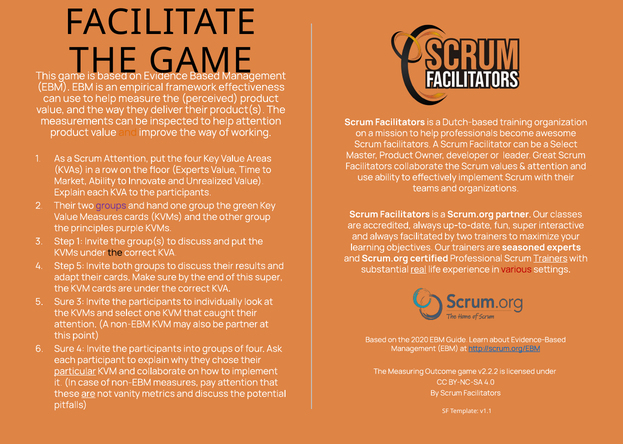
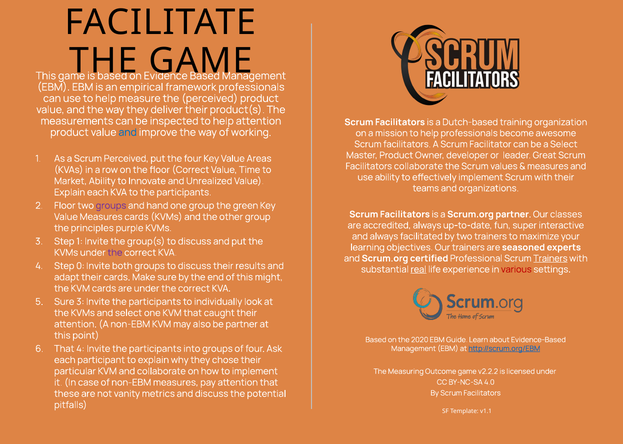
effectiveness at (252, 87): effectiveness -> professionals
and at (128, 132) colour: orange -> blue
Scrum Attention: Attention -> Perceived
attention at (548, 166): attention -> measures
floor Experts: Experts -> Correct
2 Their: Their -> Floor
the at (115, 253) colour: black -> purple
Step 5: 5 -> 0
this super: super -> might
Sure at (64, 349): Sure -> That
particular underline: present -> none
are at (88, 394) underline: present -> none
